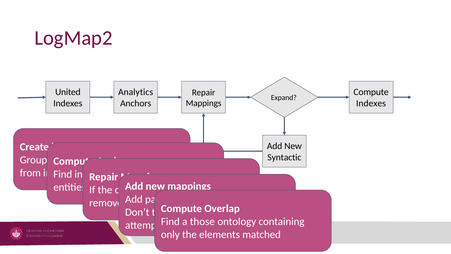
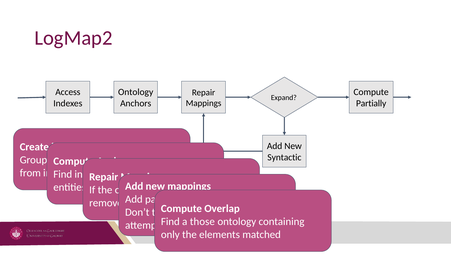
United: United -> Access
Analytics at (136, 92): Analytics -> Ontology
Indexes at (371, 103): Indexes -> Partially
